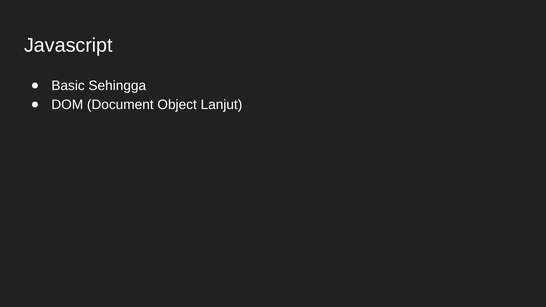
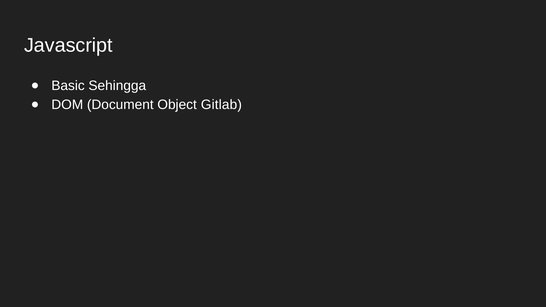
Lanjut: Lanjut -> Gitlab
